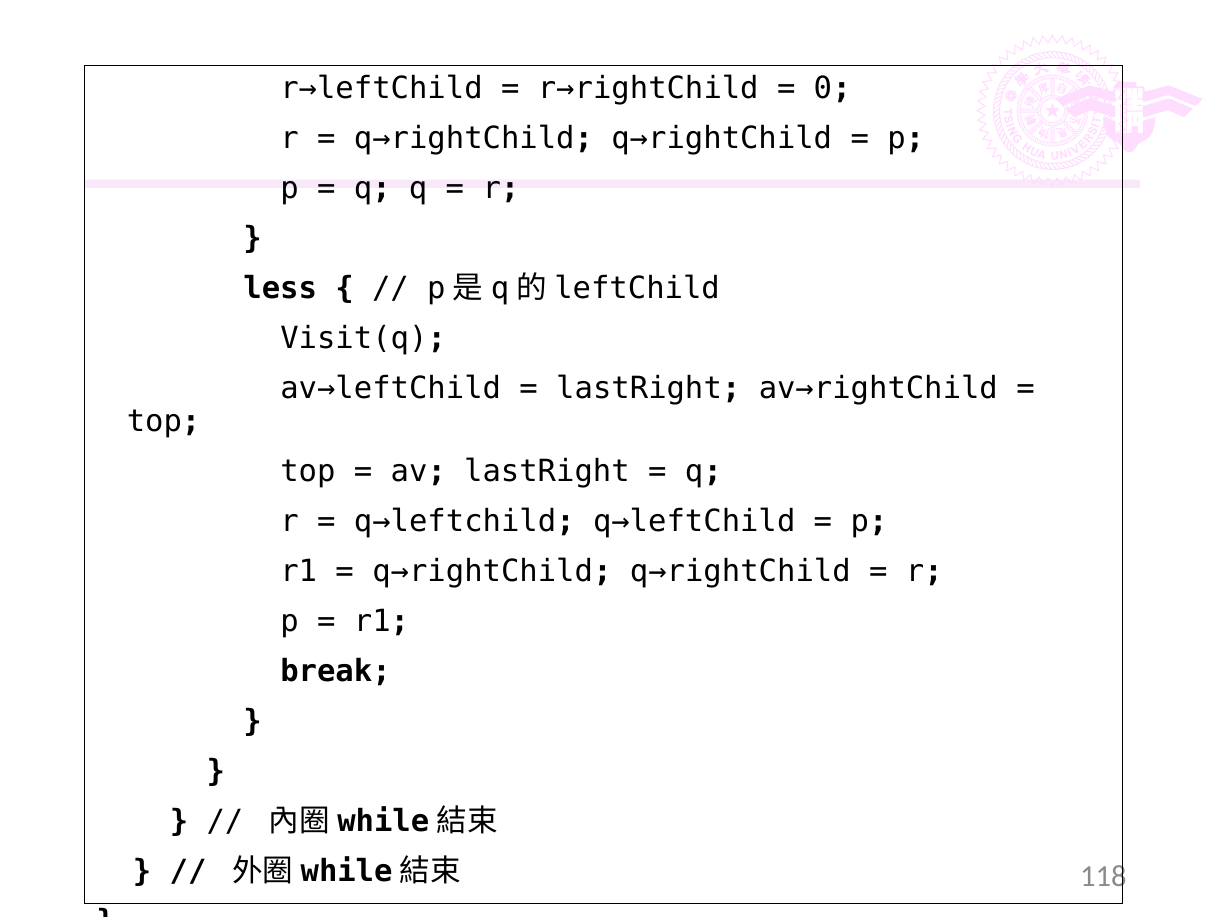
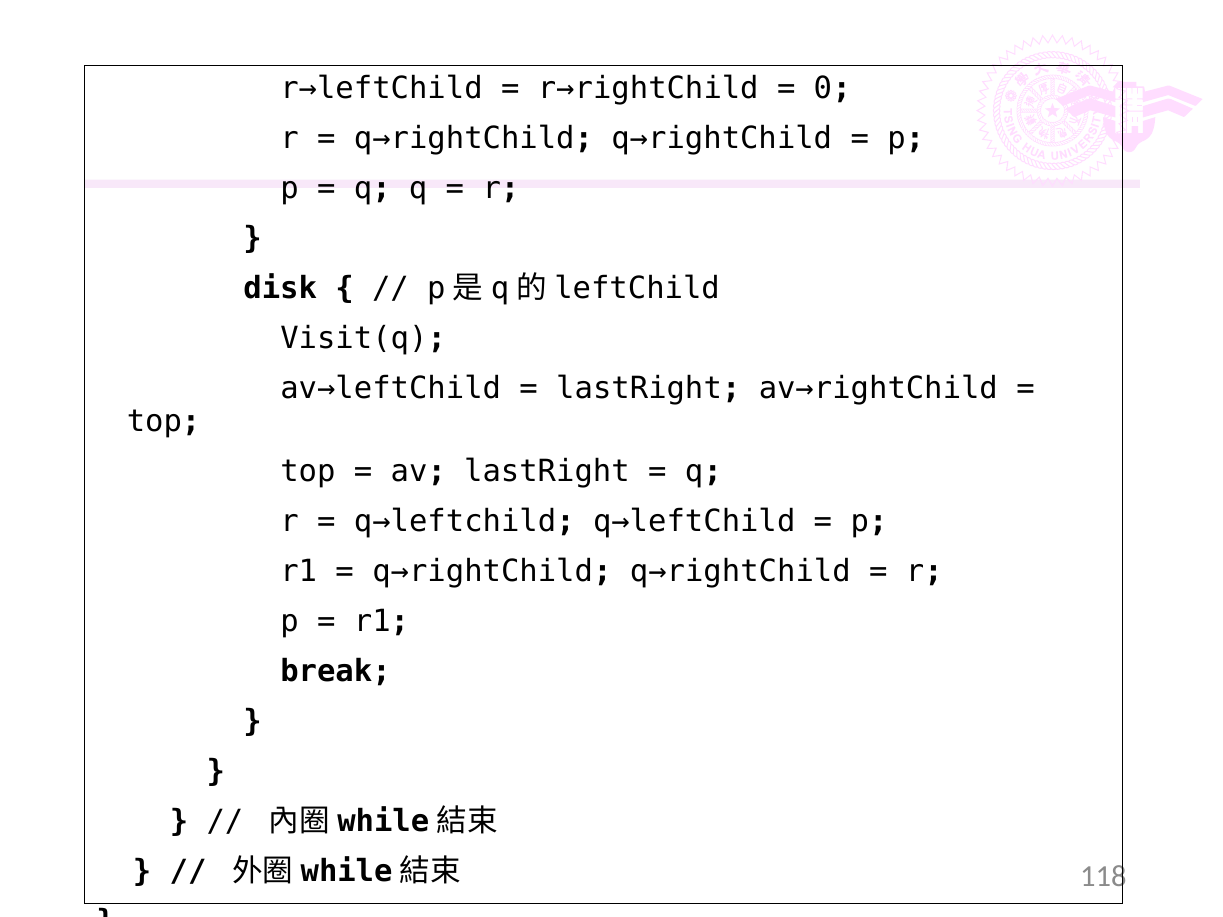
less: less -> disk
